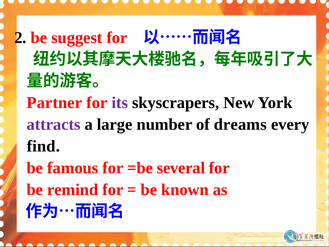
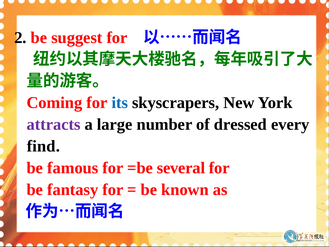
Partner: Partner -> Coming
its colour: purple -> blue
dreams: dreams -> dressed
remind: remind -> fantasy
